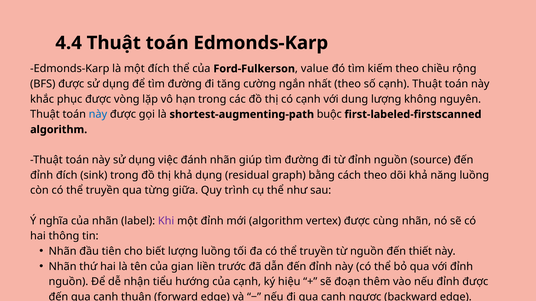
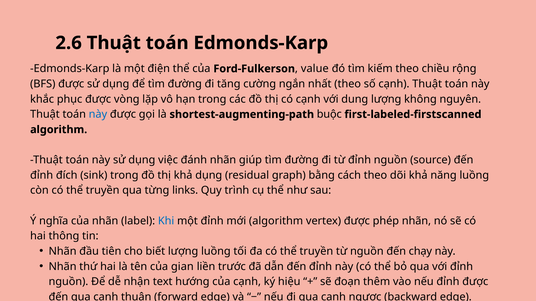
4.4: 4.4 -> 2.6
một đích: đích -> điện
giữa: giữa -> links
Khi colour: purple -> blue
cùng: cùng -> phép
thiết: thiết -> chạy
tiểu: tiểu -> text
